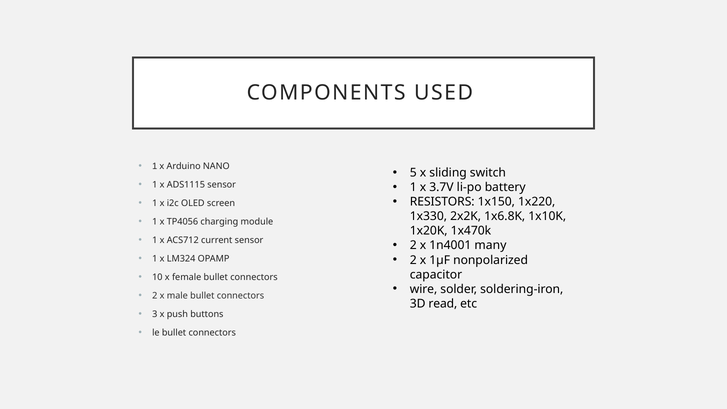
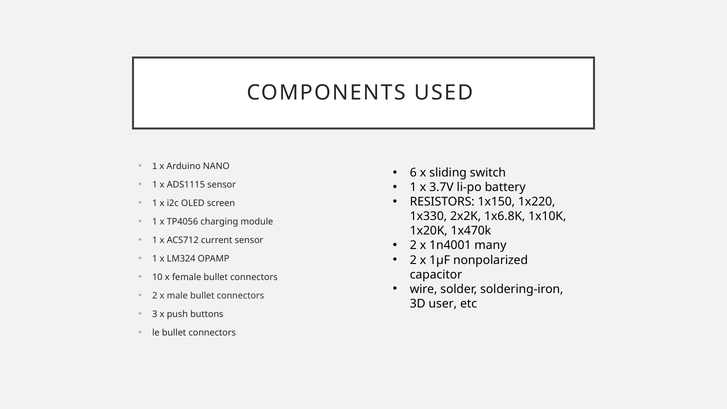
5: 5 -> 6
read: read -> user
